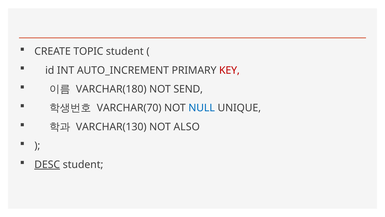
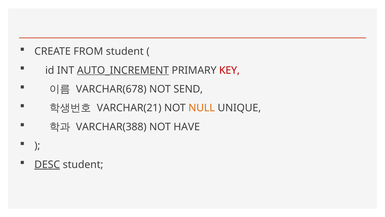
TOPIC: TOPIC -> FROM
AUTO_INCREMENT underline: none -> present
VARCHAR(180: VARCHAR(180 -> VARCHAR(678
VARCHAR(70: VARCHAR(70 -> VARCHAR(21
NULL colour: blue -> orange
VARCHAR(130: VARCHAR(130 -> VARCHAR(388
ALSO: ALSO -> HAVE
